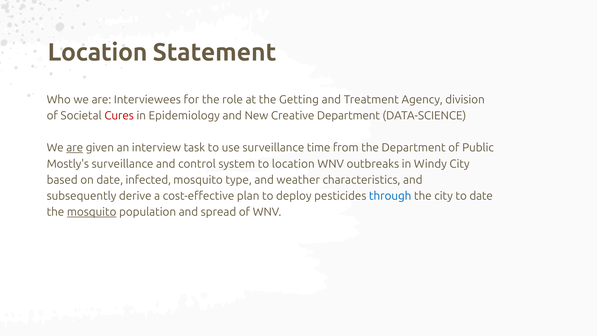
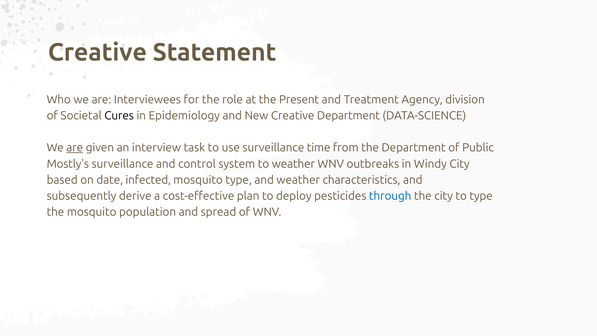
Location at (97, 52): Location -> Creative
Getting: Getting -> Present
Cures colour: red -> black
to location: location -> weather
to date: date -> type
mosquito at (92, 212) underline: present -> none
